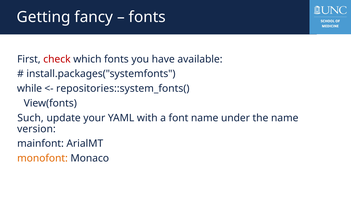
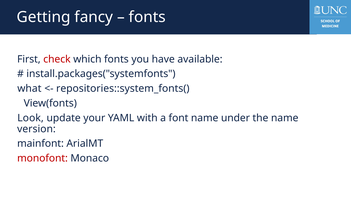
while: while -> what
Such: Such -> Look
monofont colour: orange -> red
